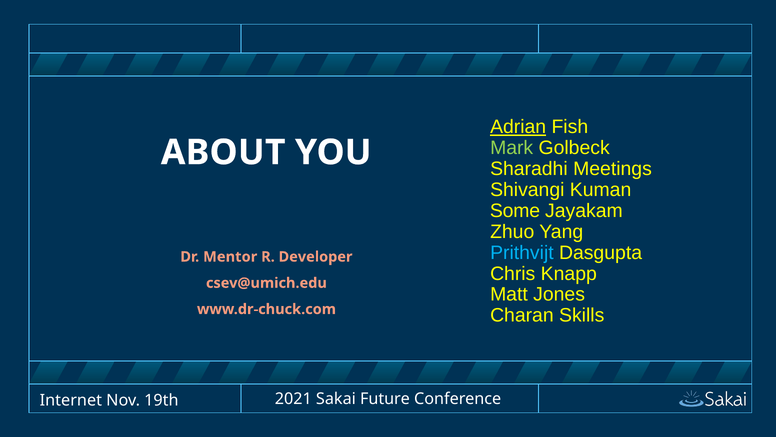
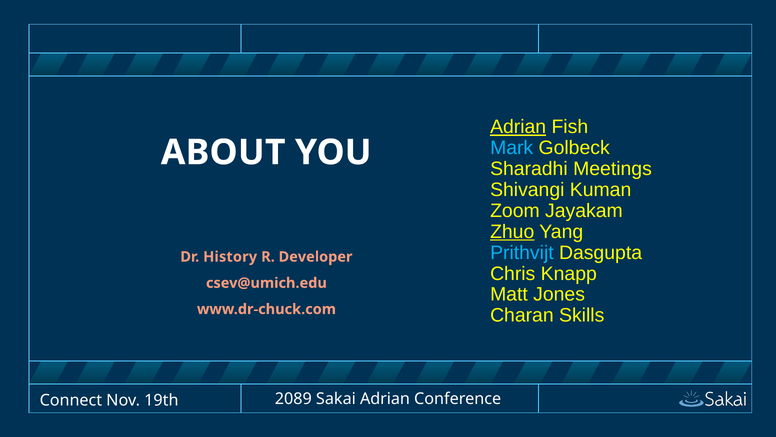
Mark colour: light green -> light blue
Some: Some -> Zoom
Zhuo underline: none -> present
Mentor: Mentor -> History
Internet: Internet -> Connect
2021: 2021 -> 2089
Sakai Future: Future -> Adrian
